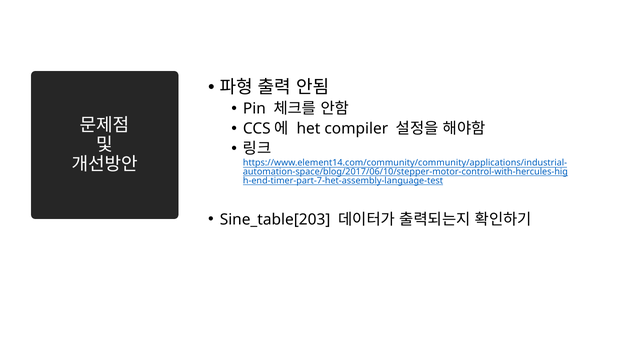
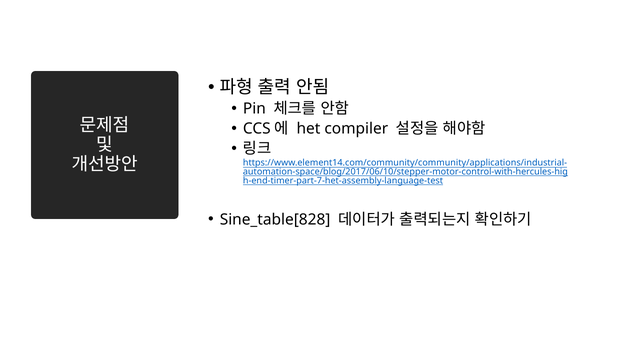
Sine_table[203: Sine_table[203 -> Sine_table[828
